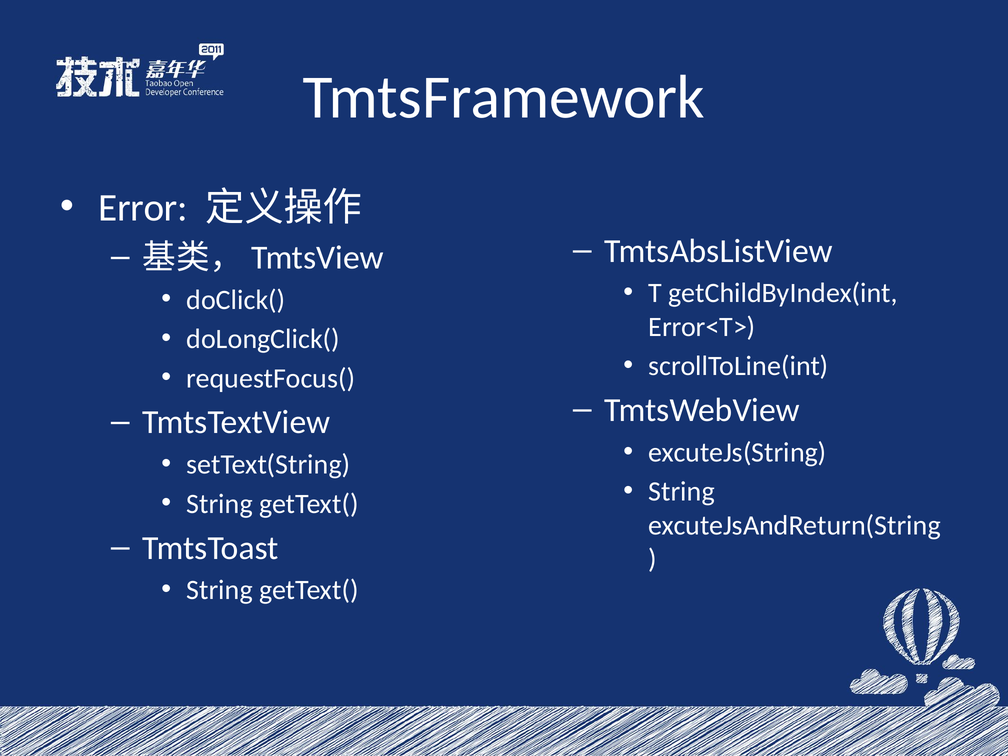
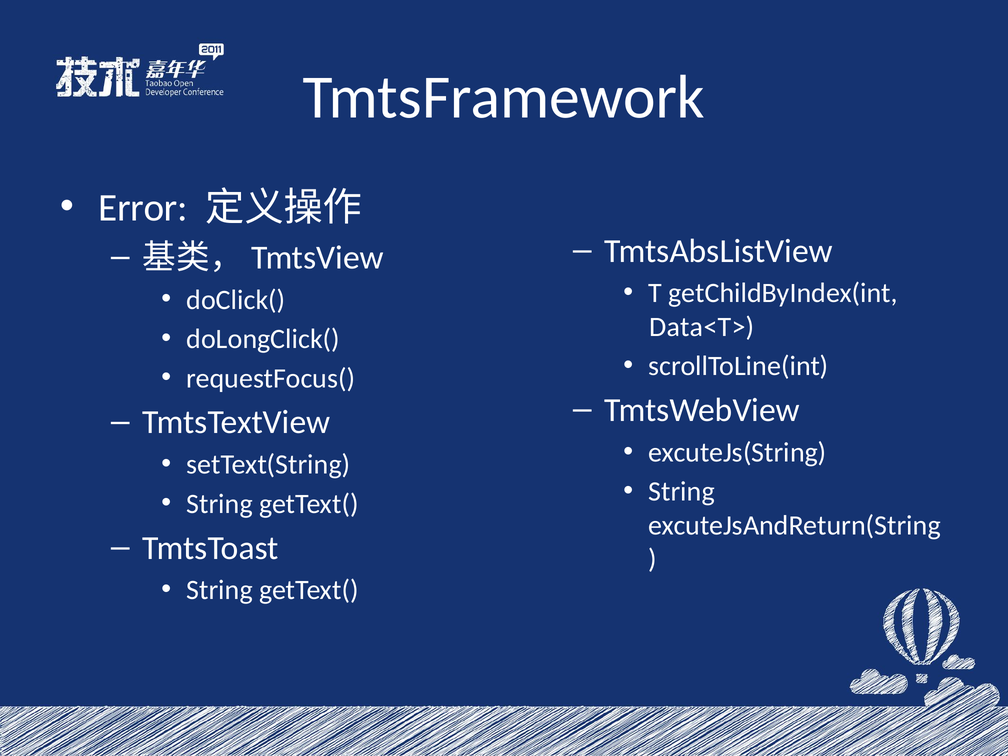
Error<T>: Error<T> -> Data<T>
